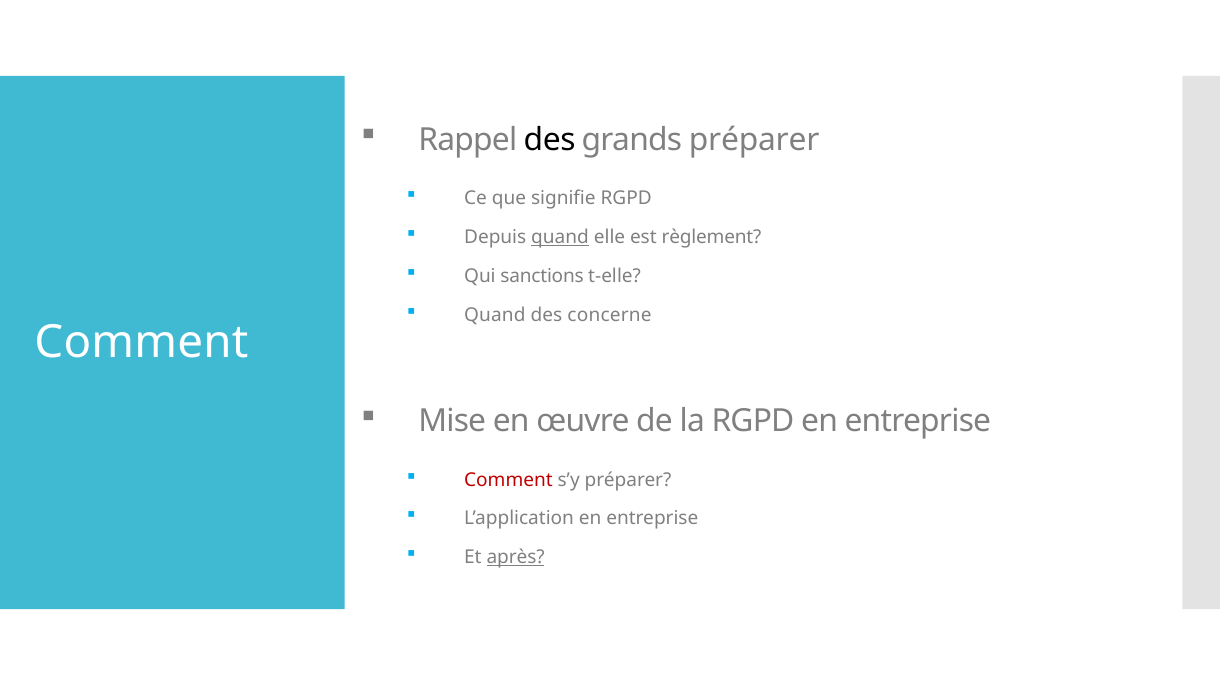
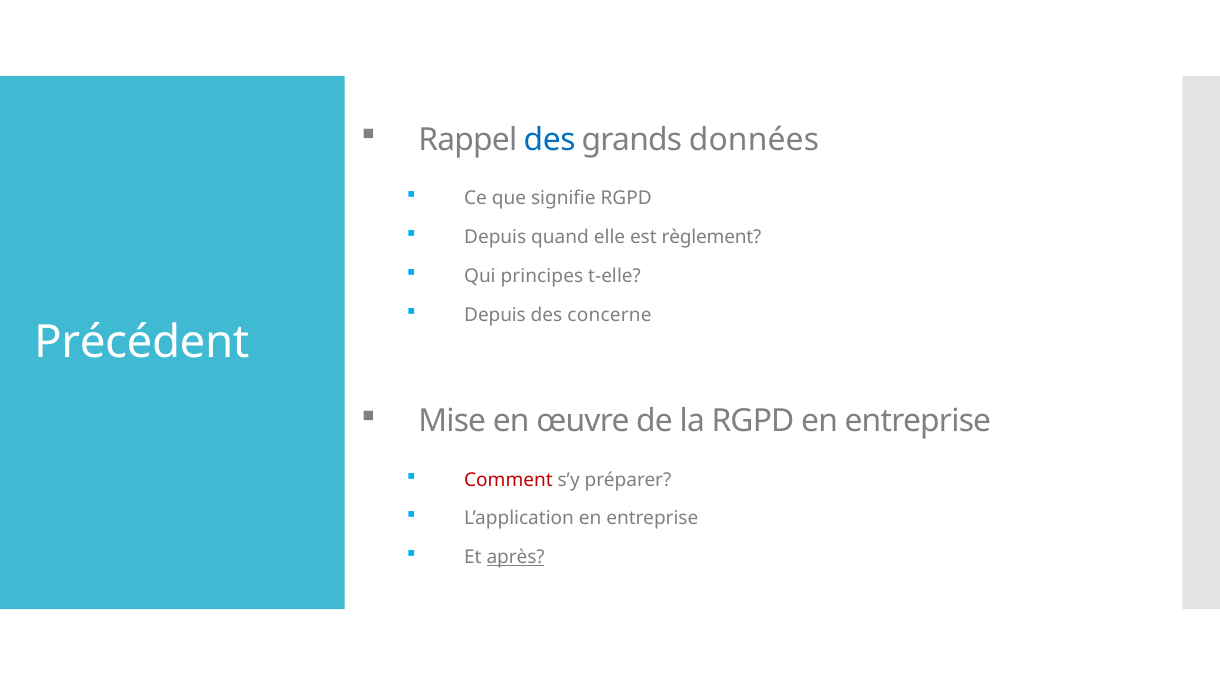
des at (550, 140) colour: black -> blue
grands préparer: préparer -> données
quand at (560, 237) underline: present -> none
sanctions: sanctions -> principes
Quand at (495, 315): Quand -> Depuis
Comment at (141, 342): Comment -> Précédent
